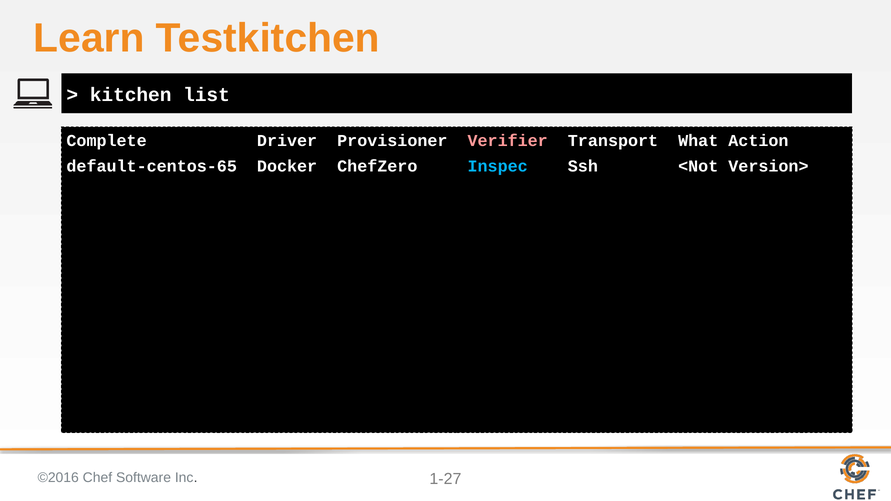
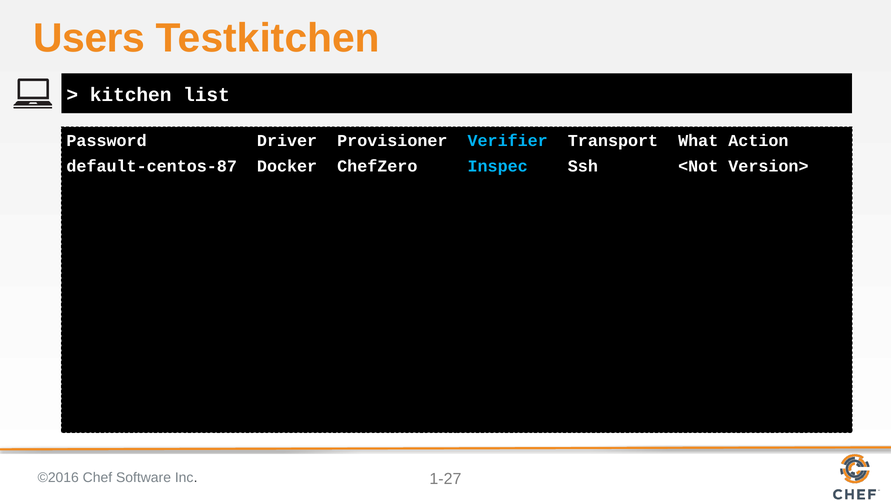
Learn: Learn -> Users
Complete: Complete -> Password
Verifier colour: pink -> light blue
default-centos-65: default-centos-65 -> default-centos-87
